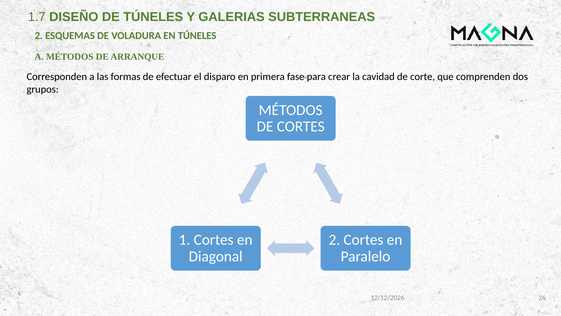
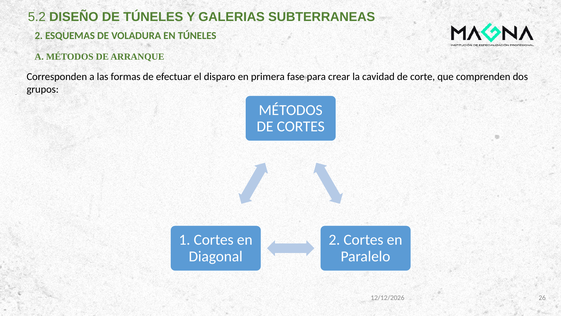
1.7: 1.7 -> 5.2
